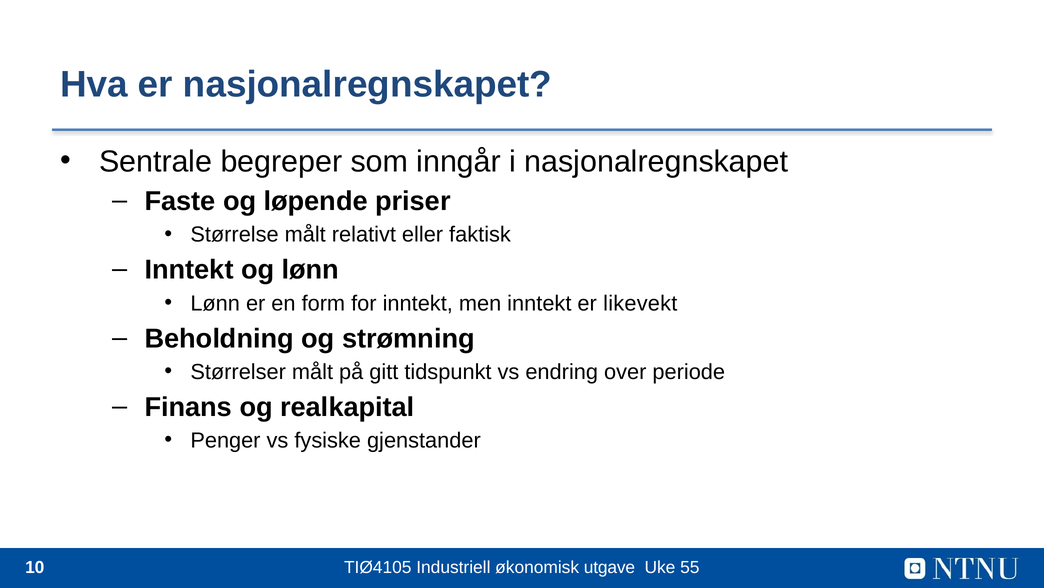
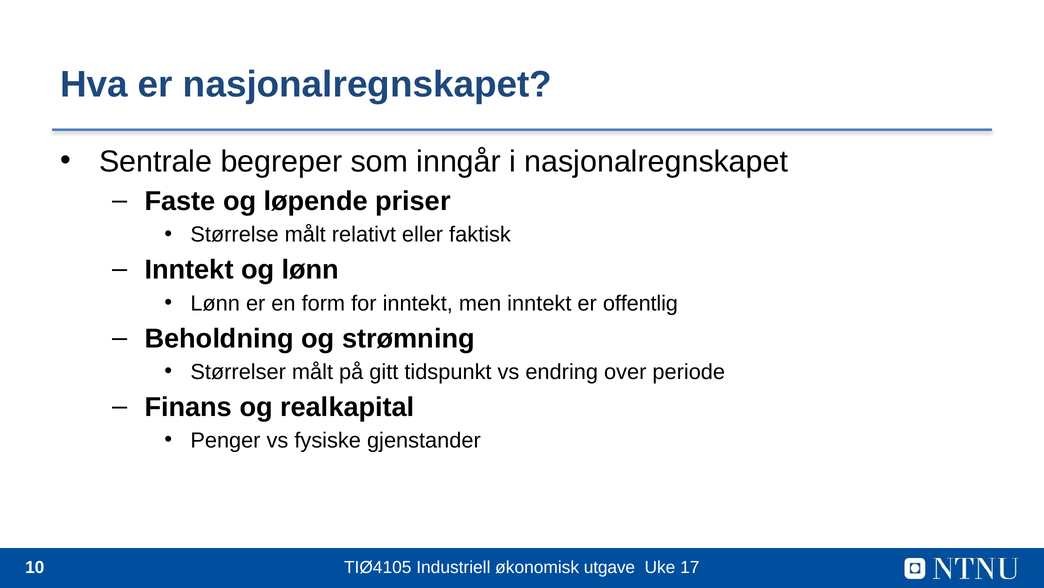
likevekt: likevekt -> offentlig
55: 55 -> 17
